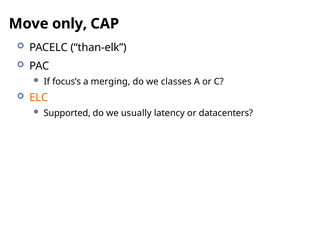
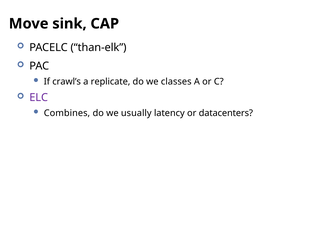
only: only -> sink
focus’s: focus’s -> crawl’s
merging: merging -> replicate
ELC colour: orange -> purple
Supported: Supported -> Combines
